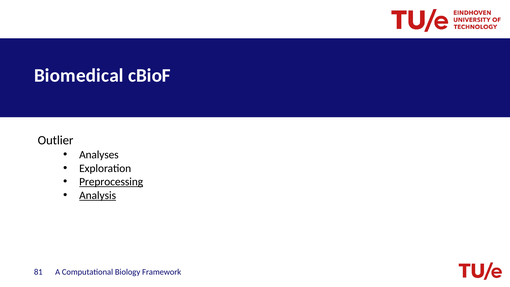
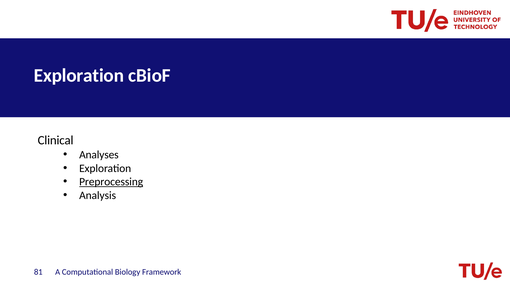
Biomedical at (79, 75): Biomedical -> Exploration
Outlier: Outlier -> Clinical
Analysis underline: present -> none
